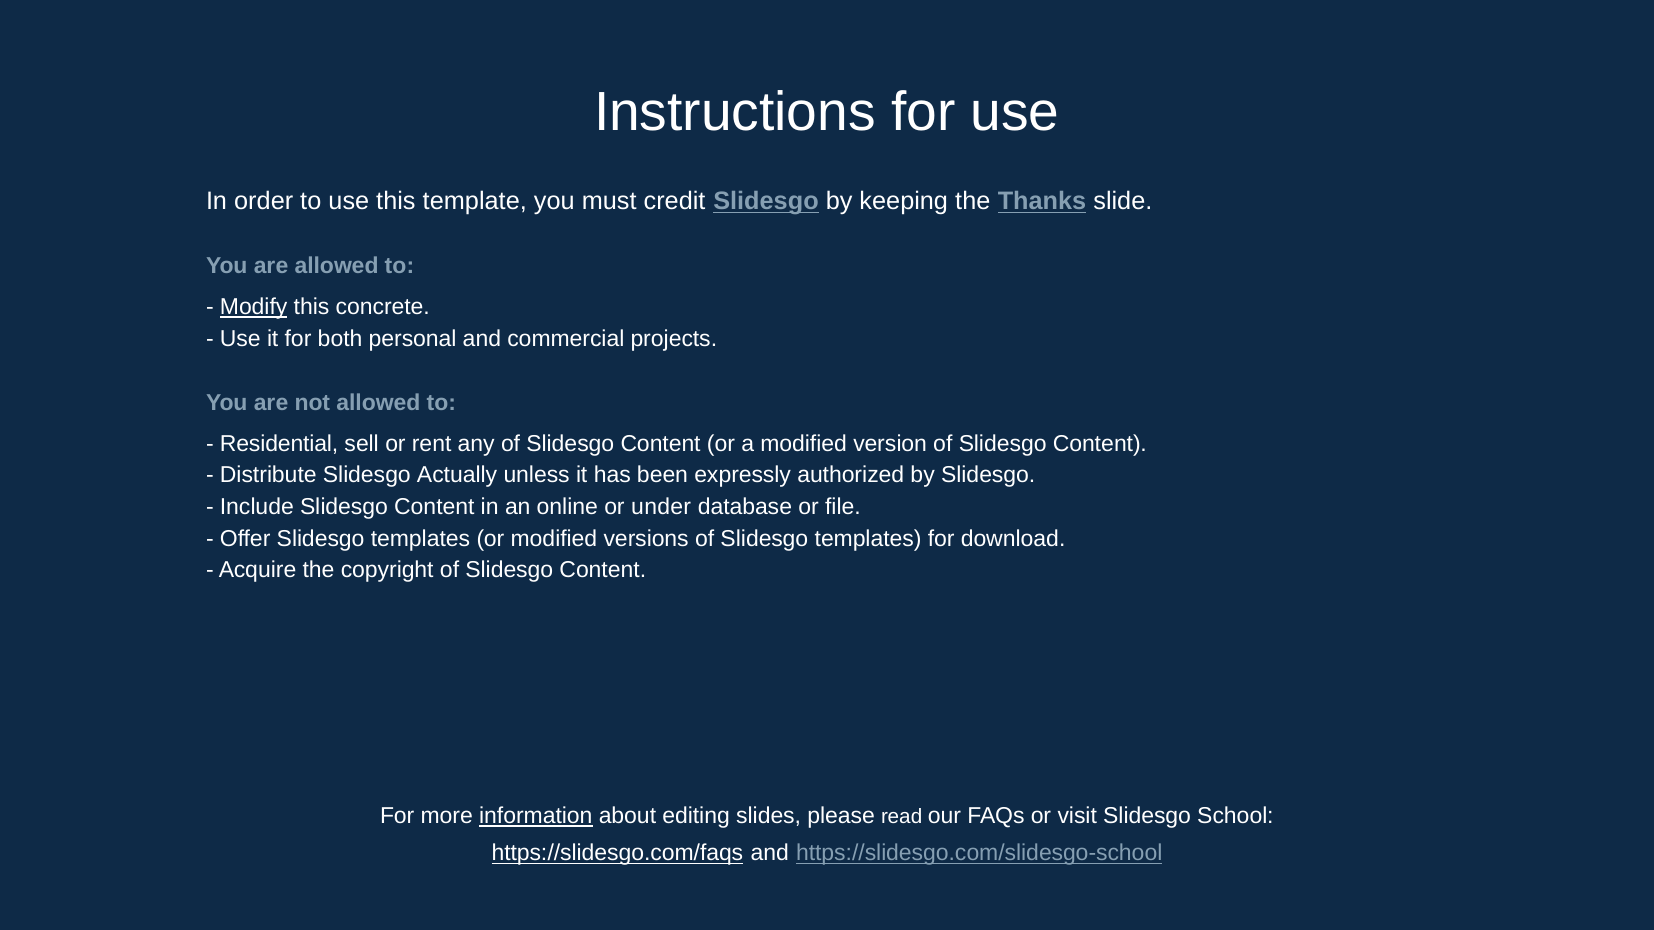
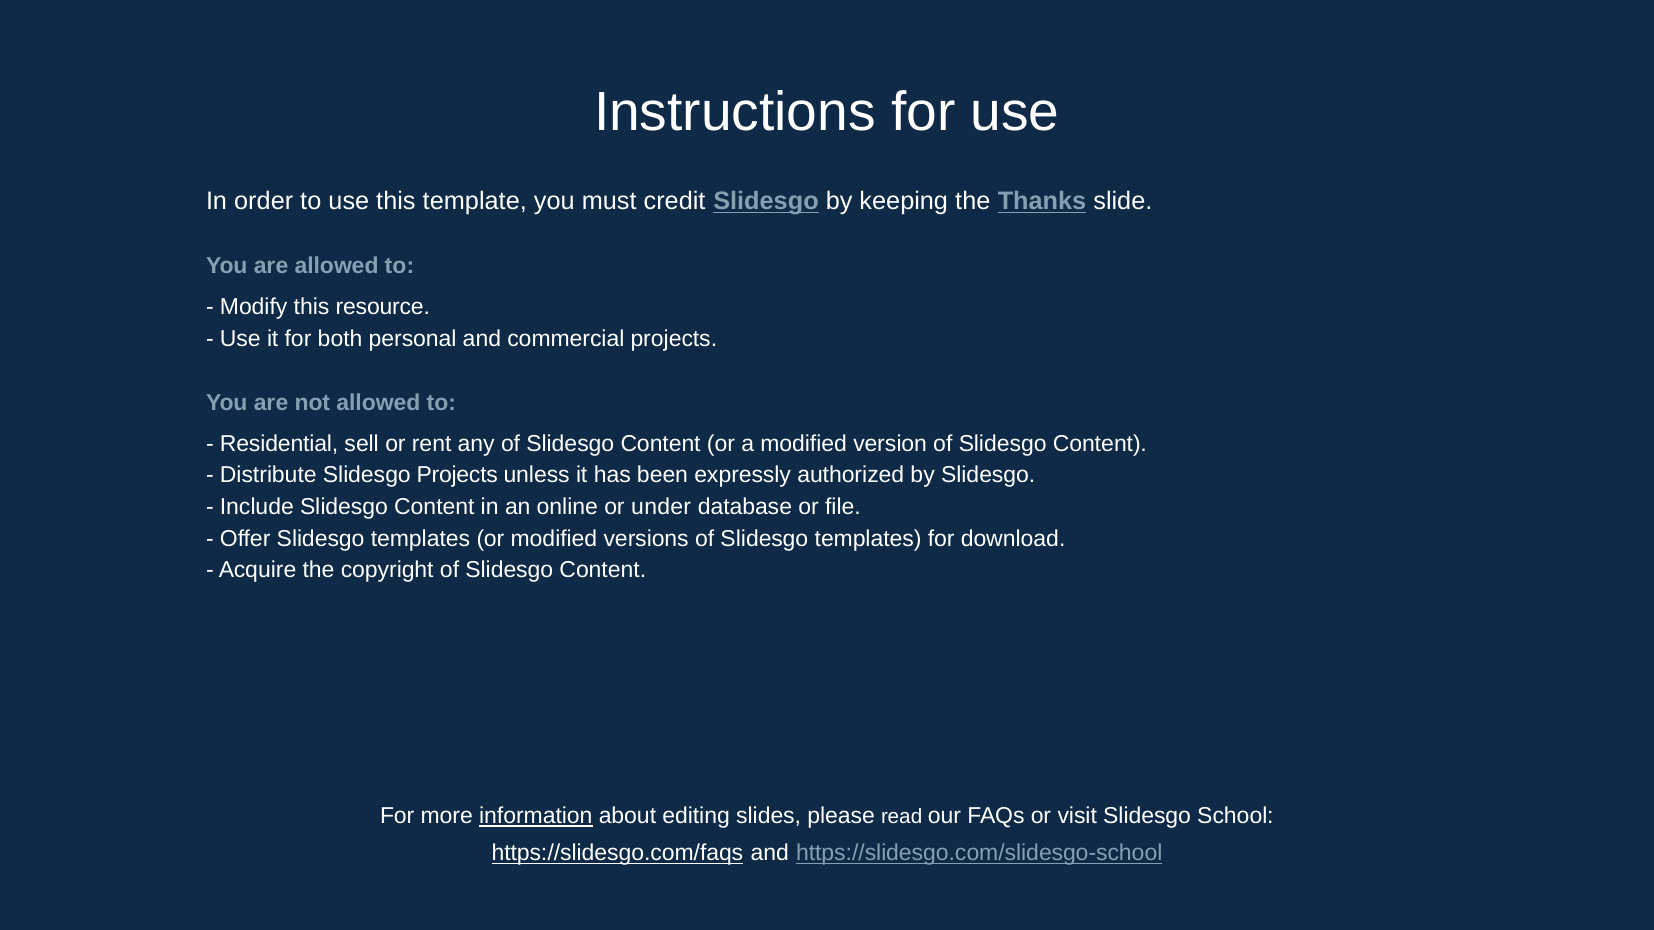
Modify underline: present -> none
concrete: concrete -> resource
Slidesgo Actually: Actually -> Projects
